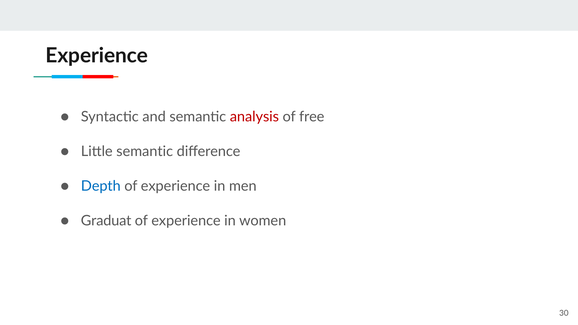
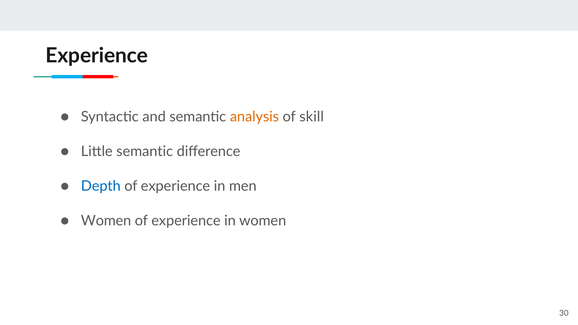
analysis colour: red -> orange
free: free -> skill
Graduat at (106, 221): Graduat -> Women
